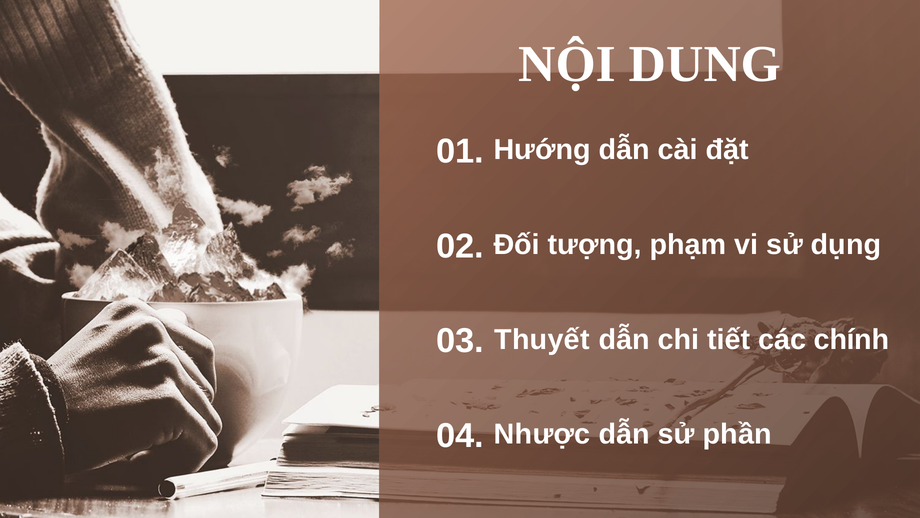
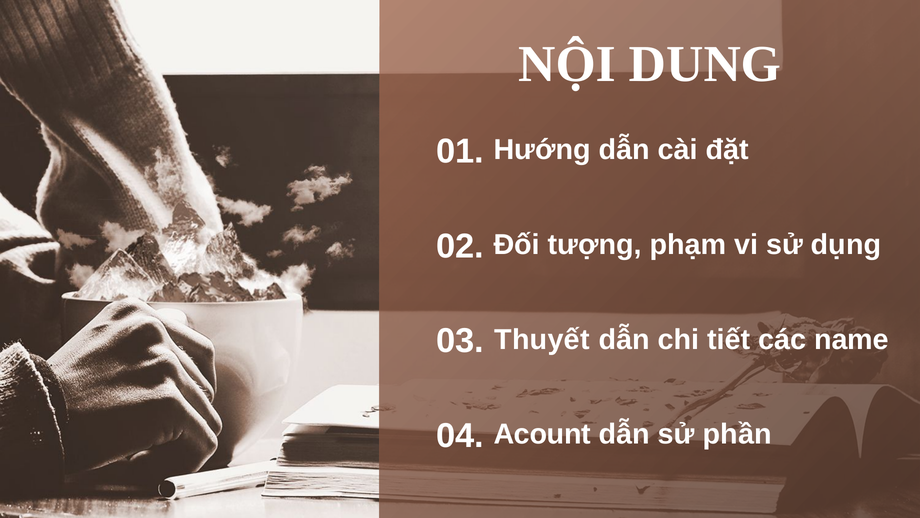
chính: chính -> name
Nhược: Nhược -> Acount
